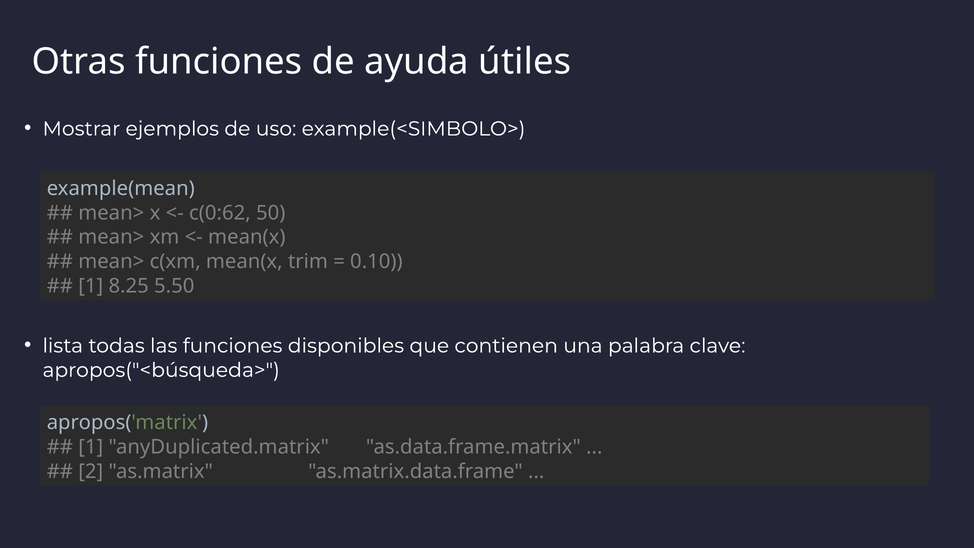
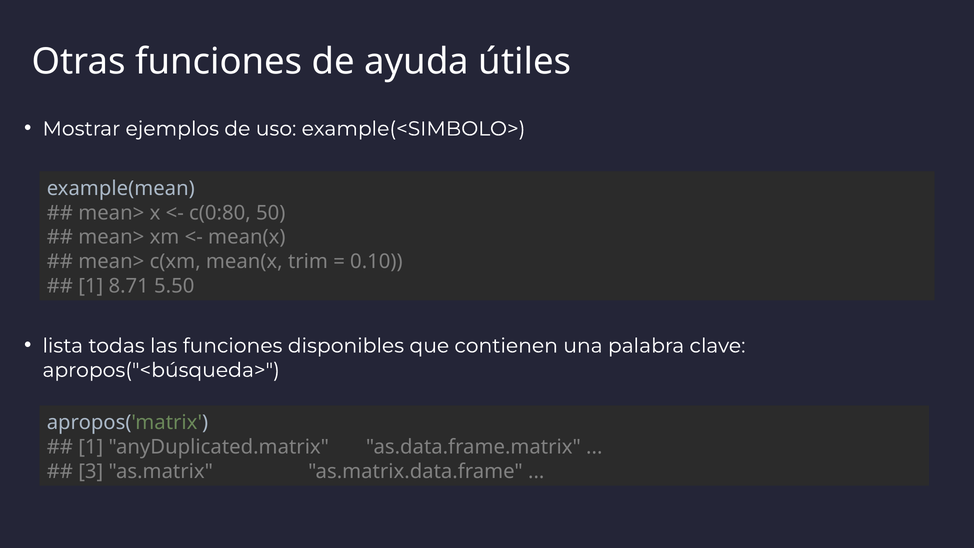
c(0:62: c(0:62 -> c(0:80
8.25: 8.25 -> 8.71
2: 2 -> 3
